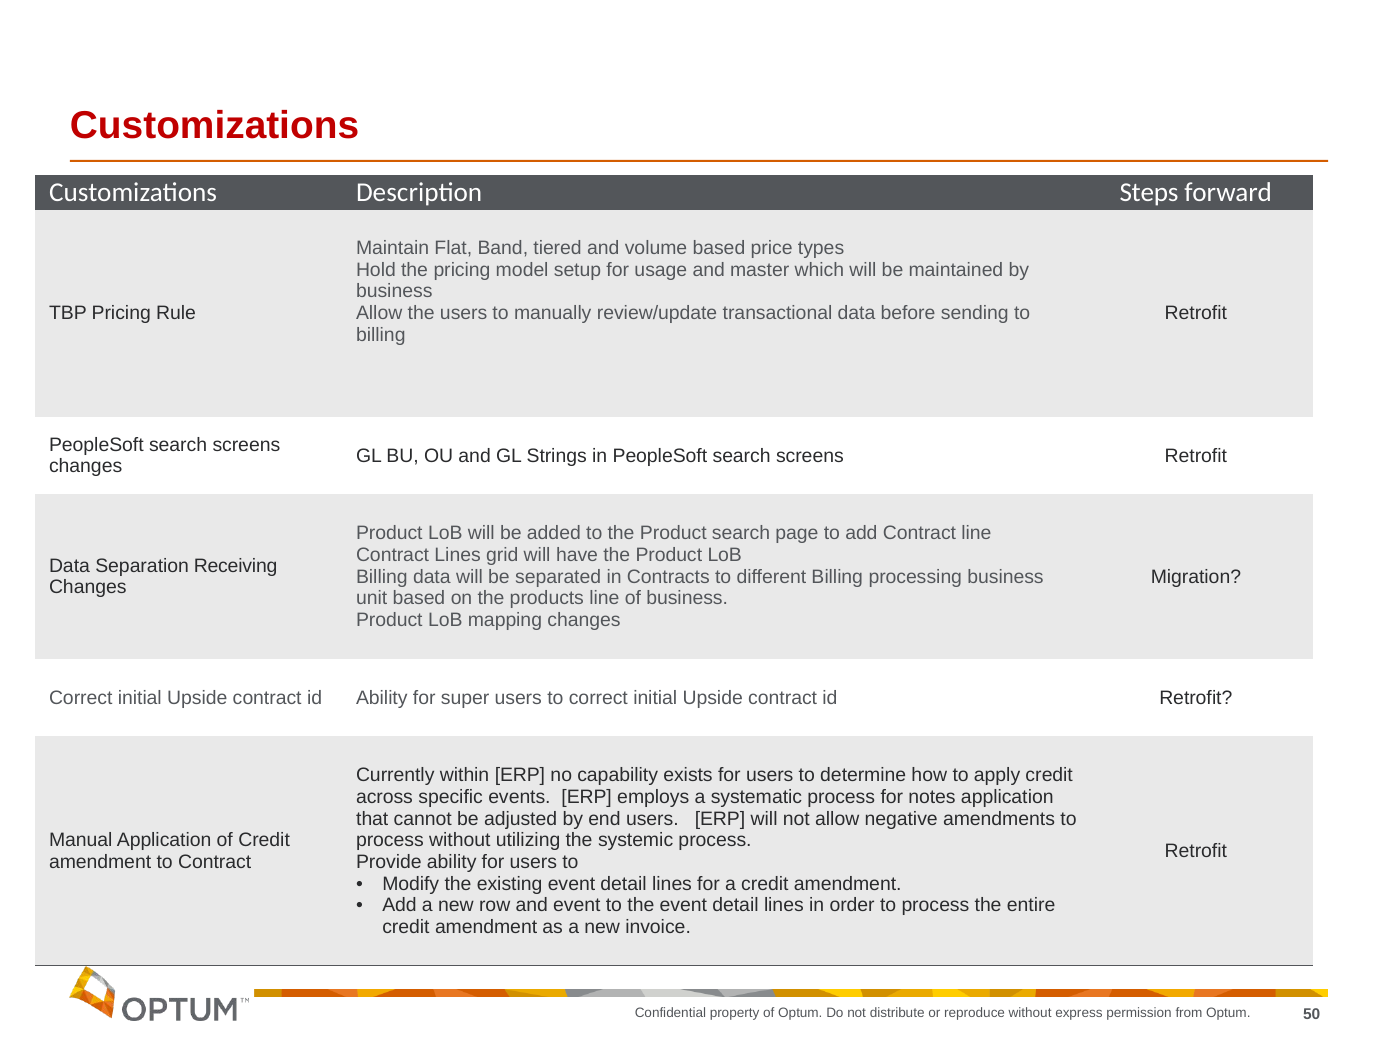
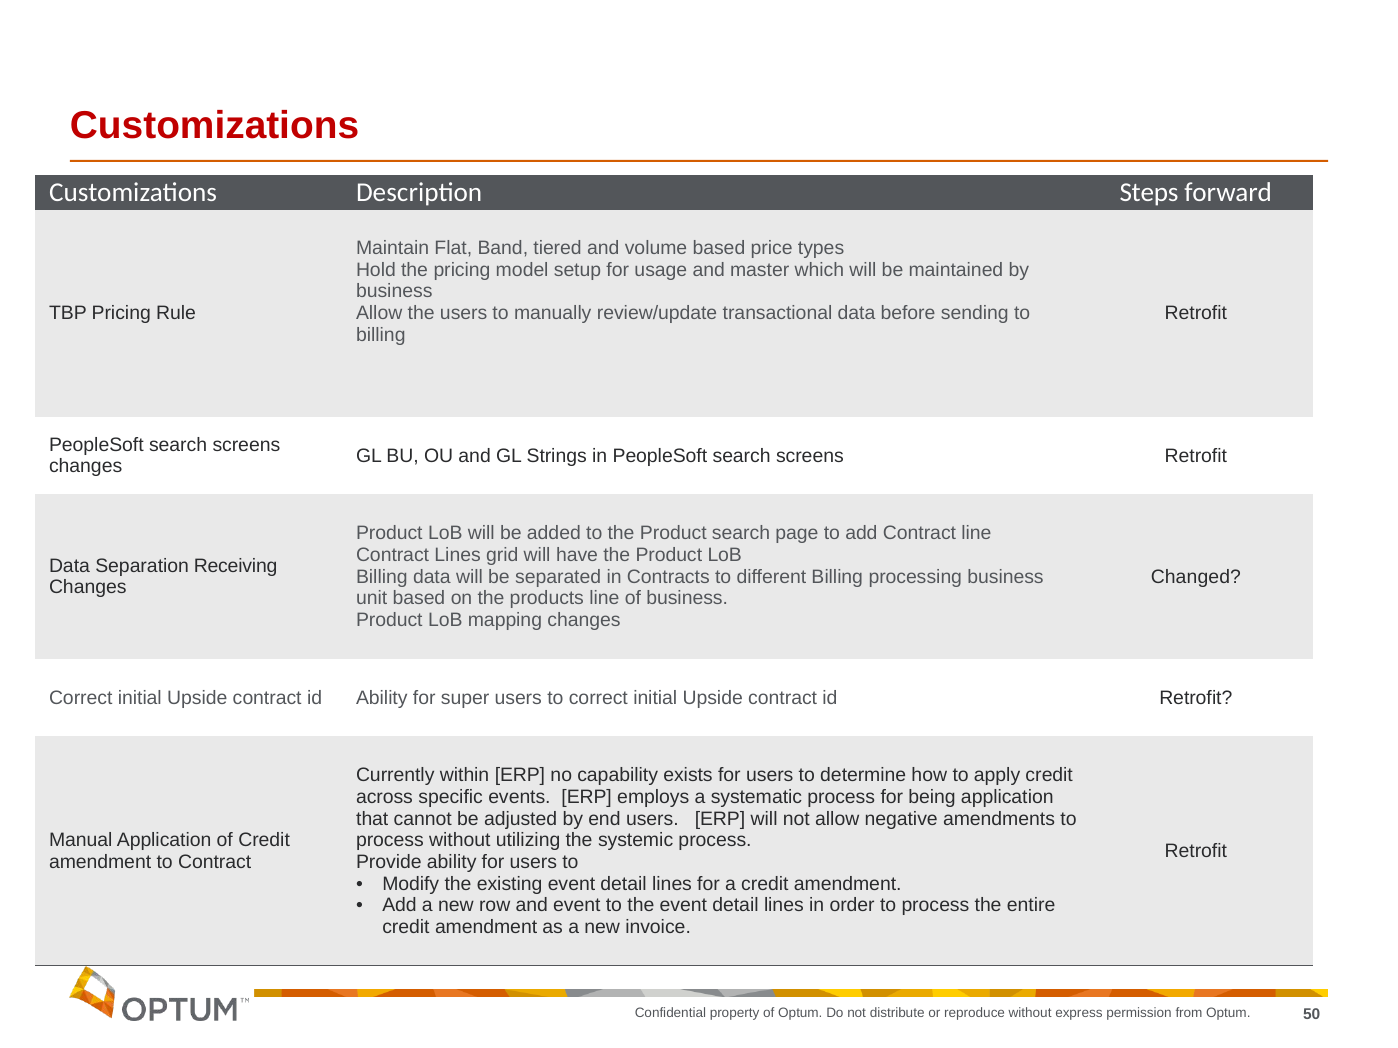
Migration: Migration -> Changed
notes: notes -> being
